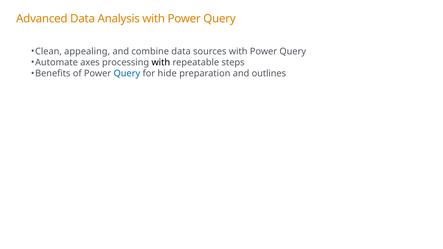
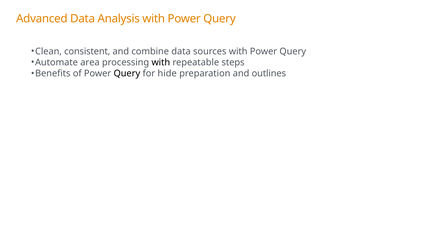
appealing: appealing -> consistent
axes: axes -> area
Query at (127, 73) colour: blue -> black
